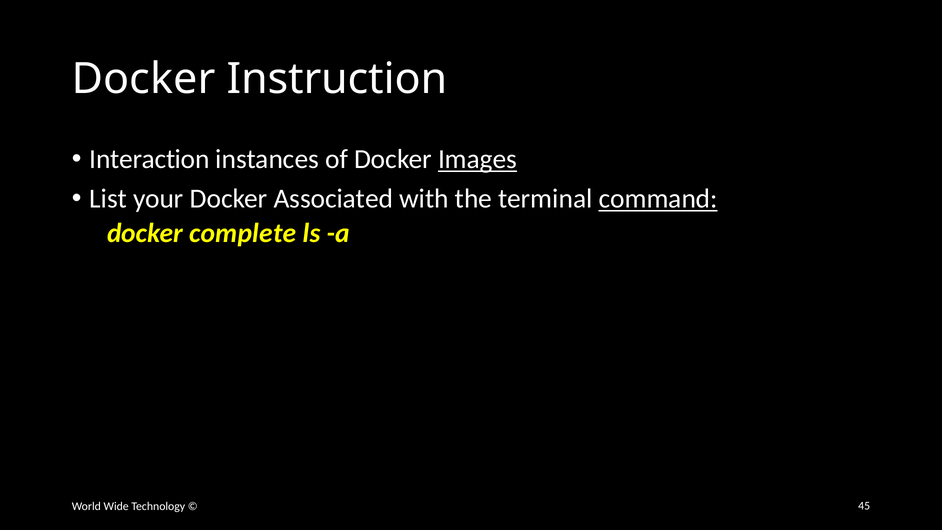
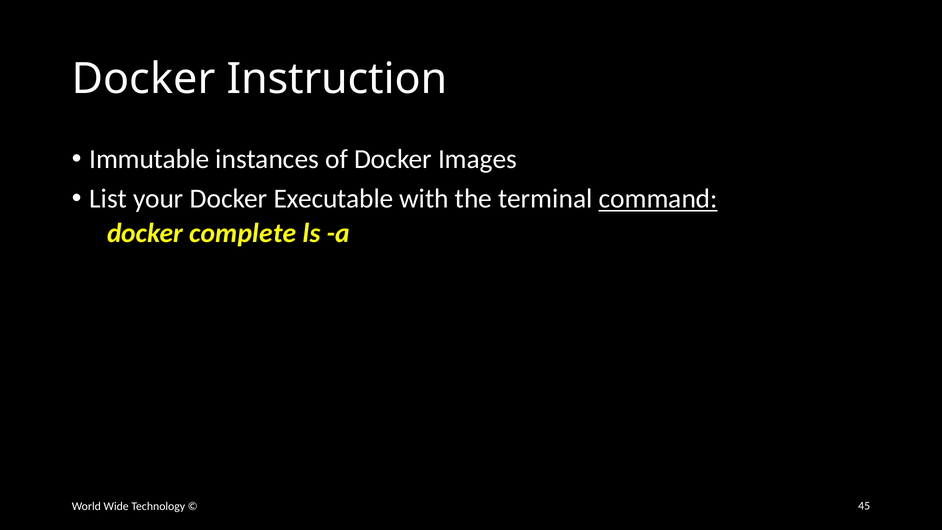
Interaction: Interaction -> Immutable
Images underline: present -> none
Associated: Associated -> Executable
